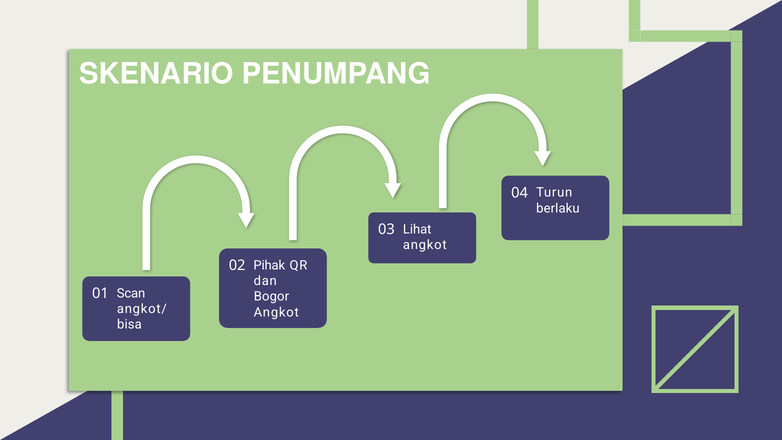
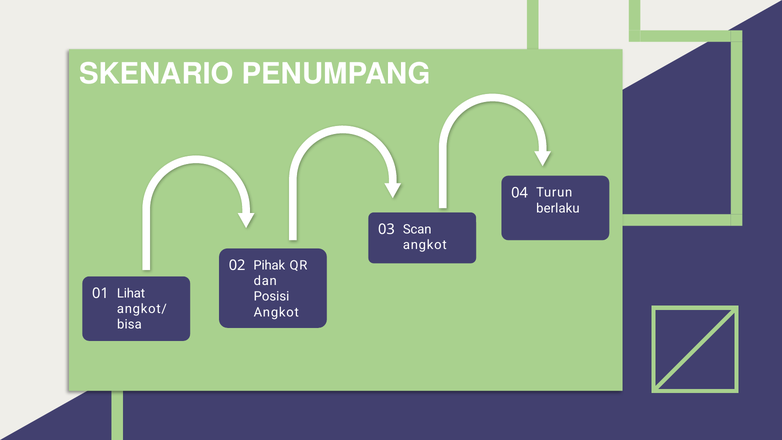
Lihat: Lihat -> Scan
Scan: Scan -> Lihat
Bogor: Bogor -> Posisi
